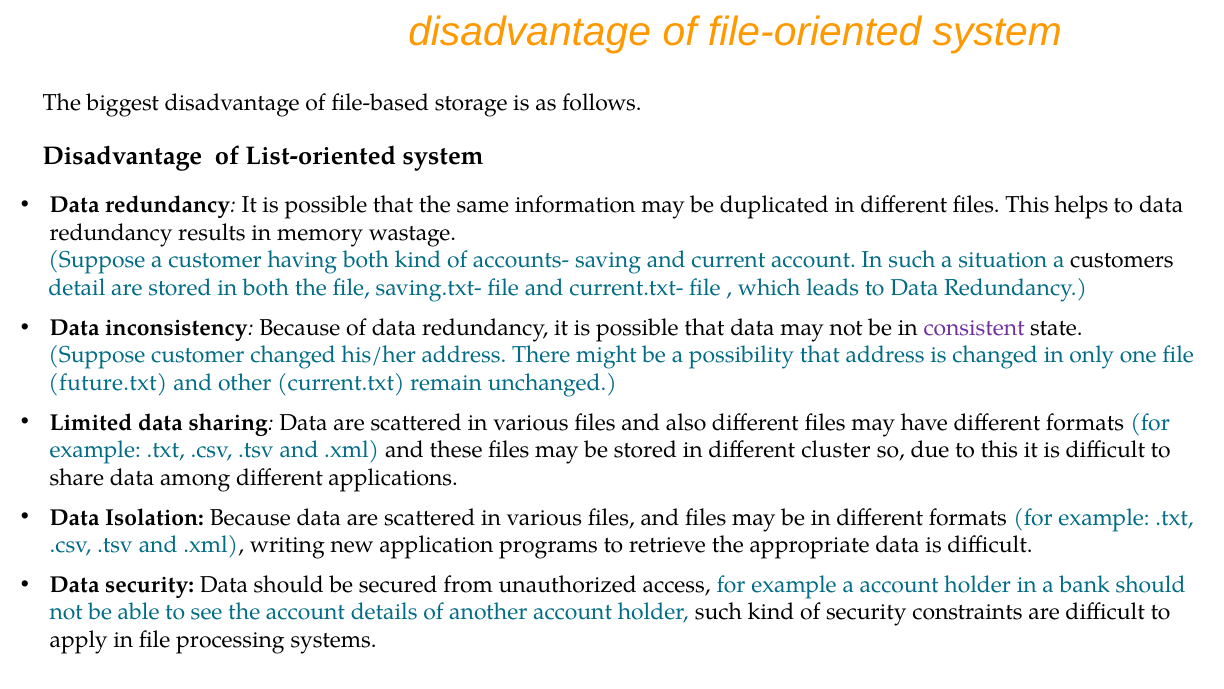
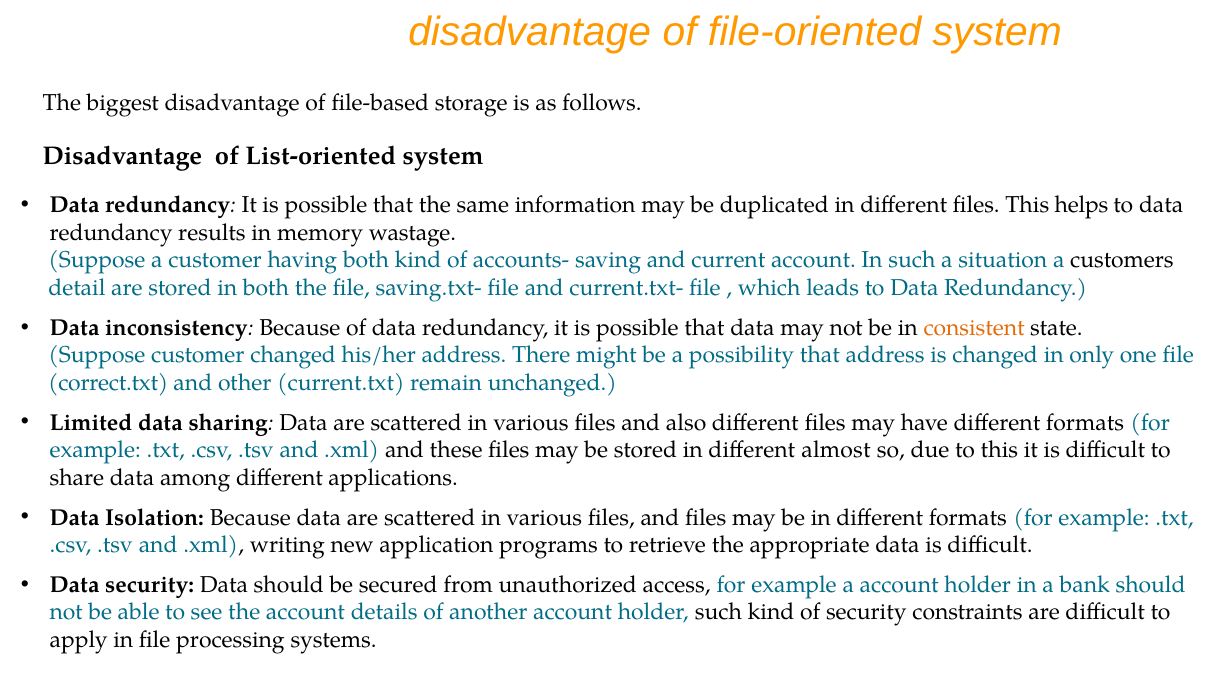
consistent colour: purple -> orange
future.txt: future.txt -> correct.txt
cluster: cluster -> almost
